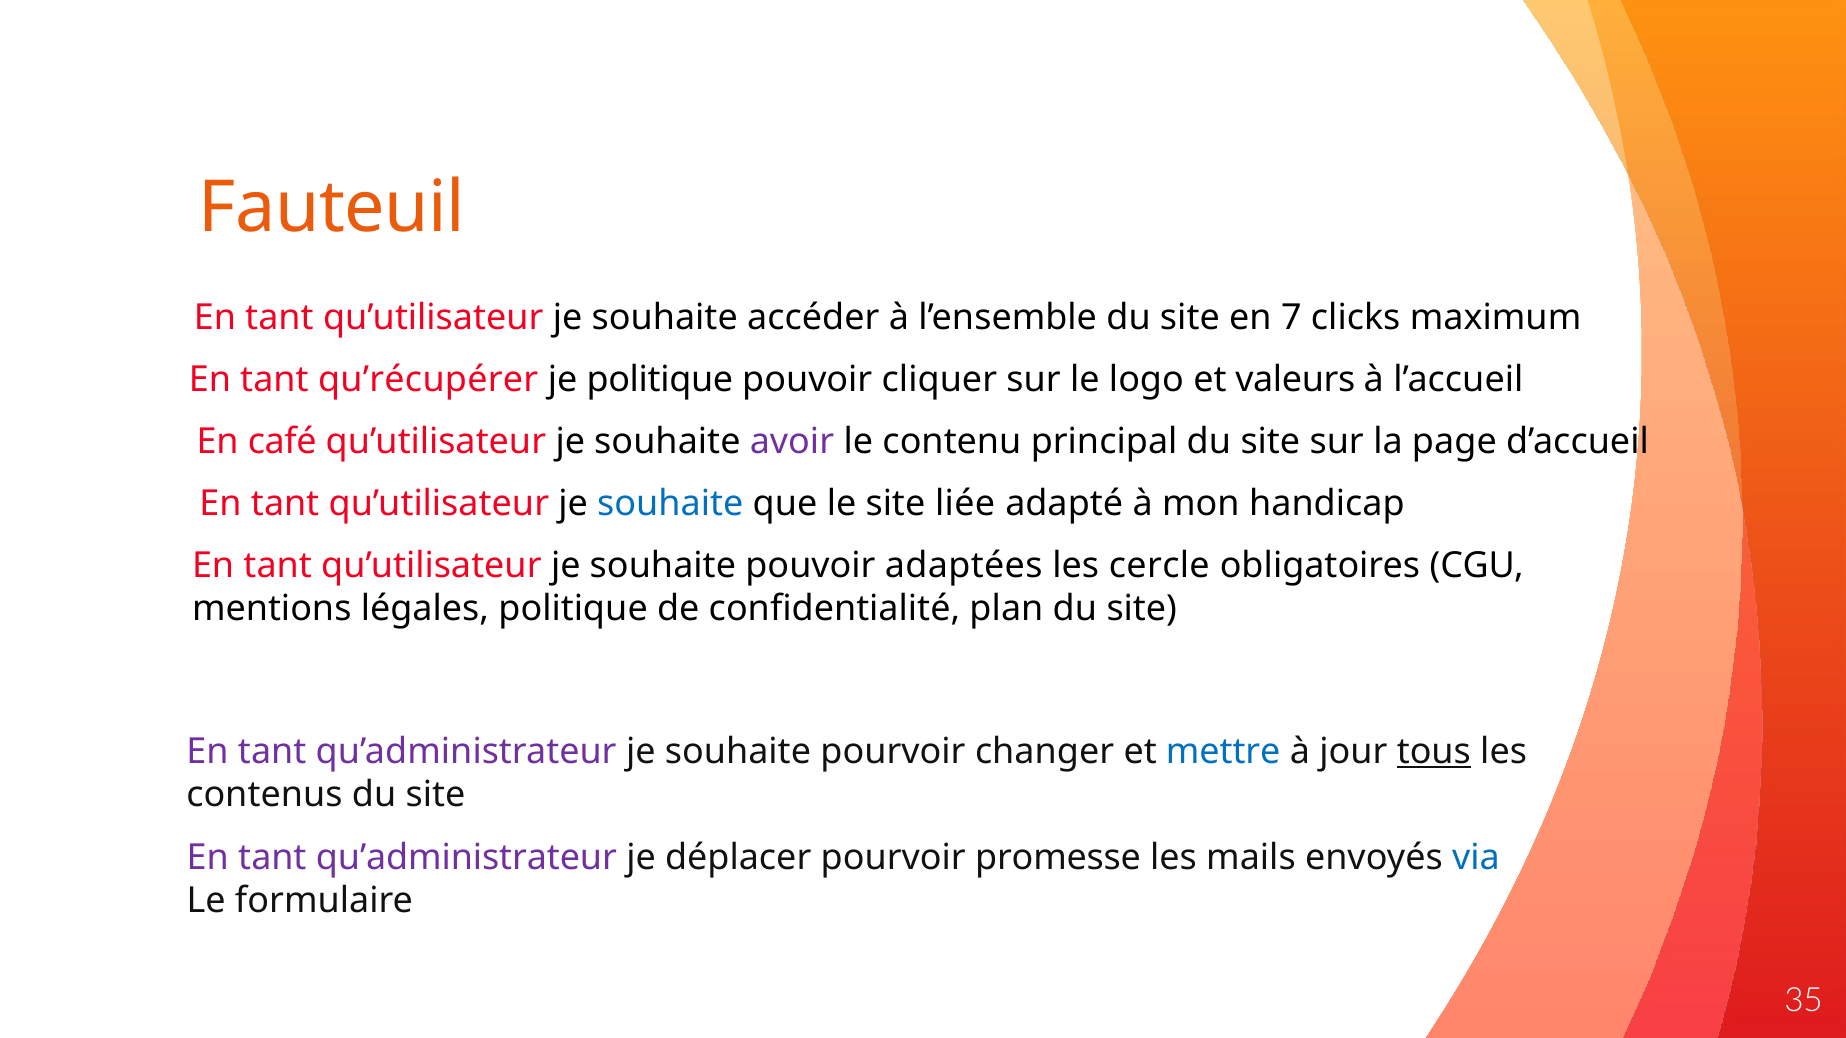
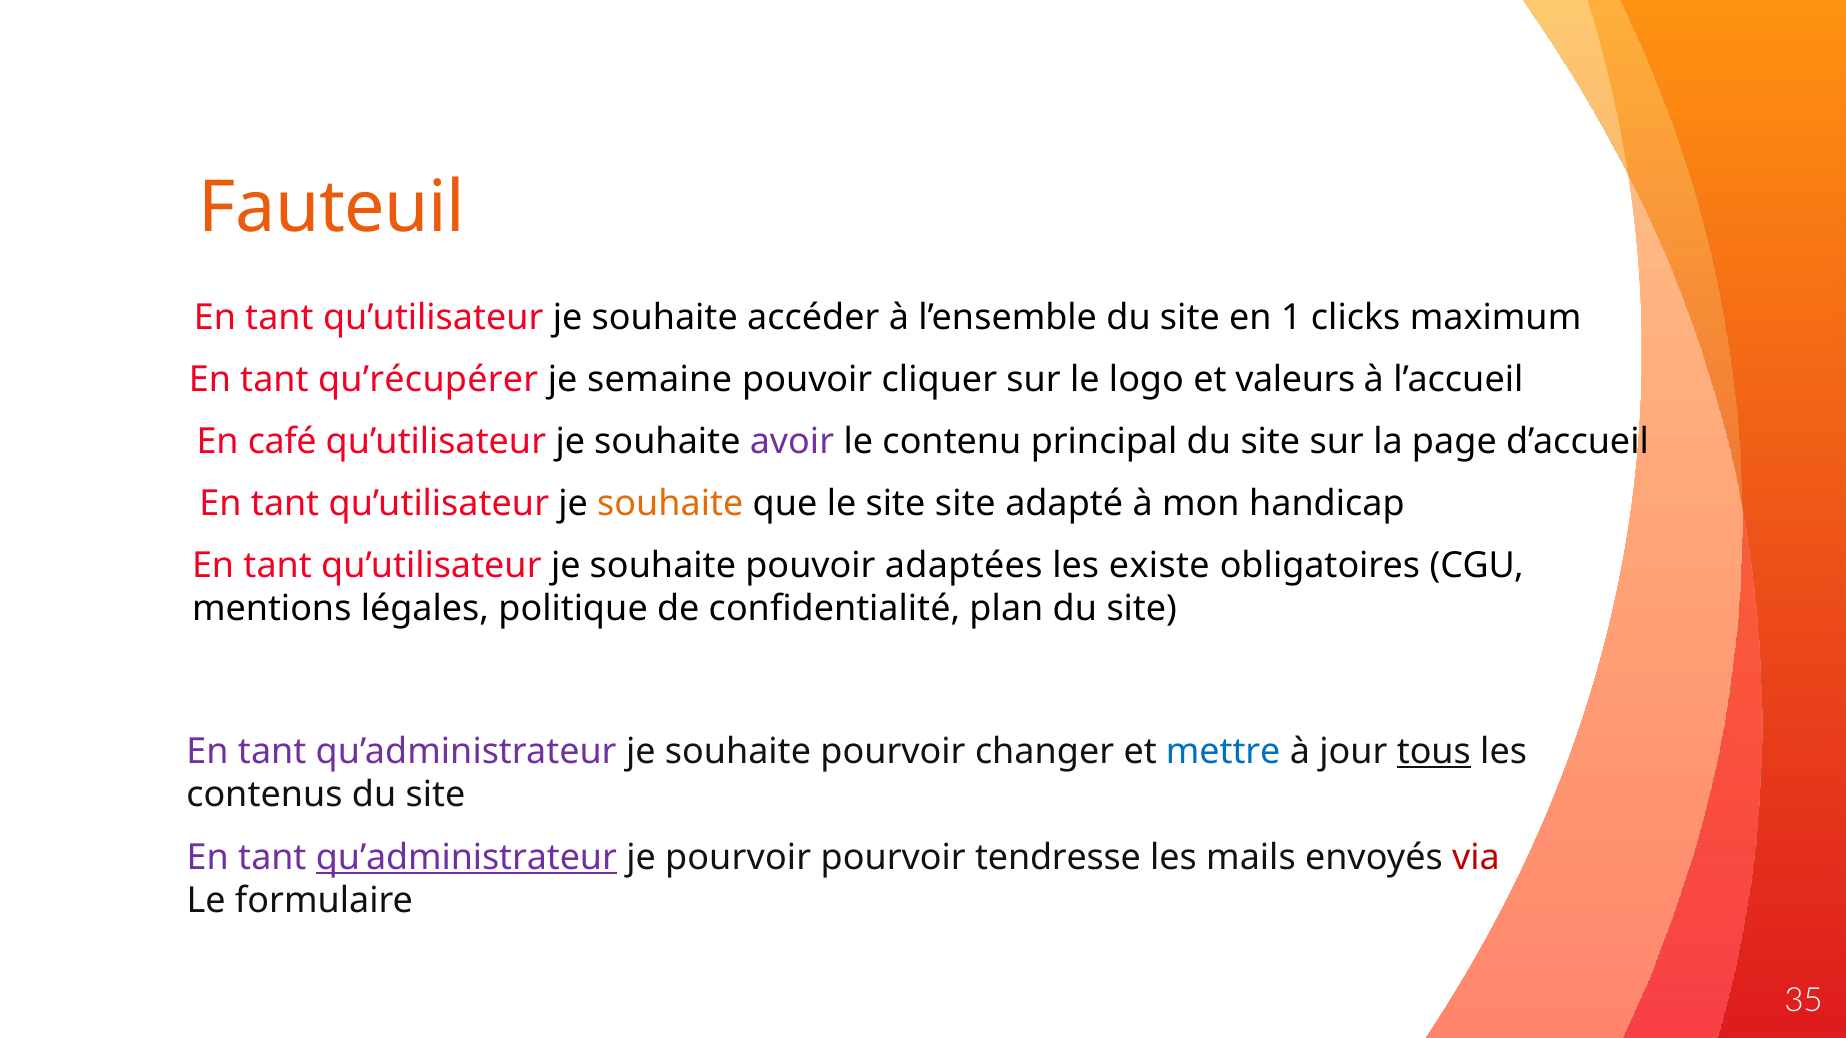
7: 7 -> 1
je politique: politique -> semaine
souhaite at (670, 504) colour: blue -> orange
site liée: liée -> site
cercle: cercle -> existe
qu’administrateur at (466, 858) underline: none -> present
je déplacer: déplacer -> pourvoir
promesse: promesse -> tendresse
via colour: blue -> red
